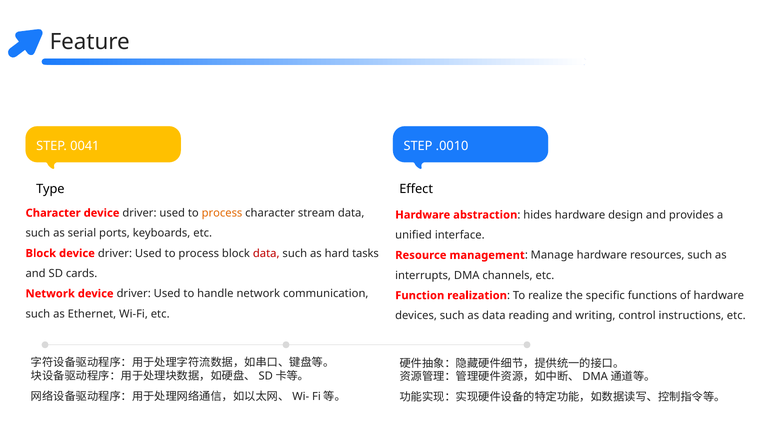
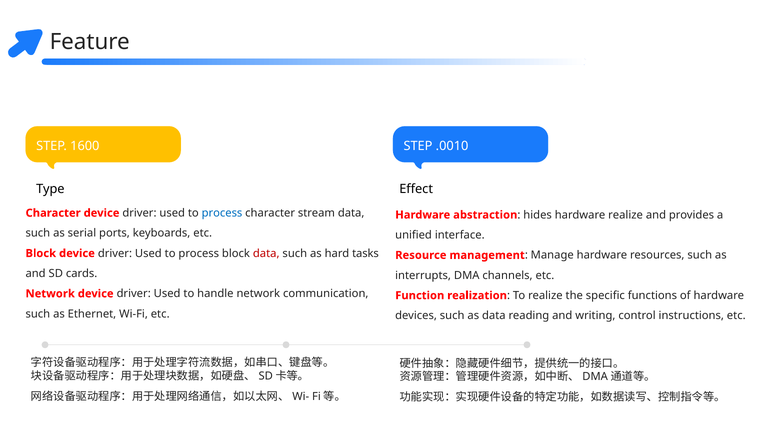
0041: 0041 -> 1600
process at (222, 213) colour: orange -> blue
hardware design: design -> realize
